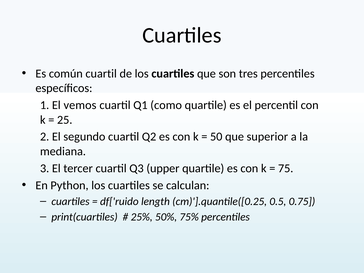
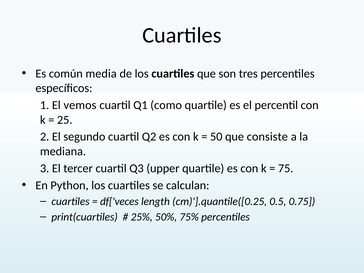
común cuartil: cuartil -> media
superior: superior -> consiste
df['ruido: df['ruido -> df['veces
